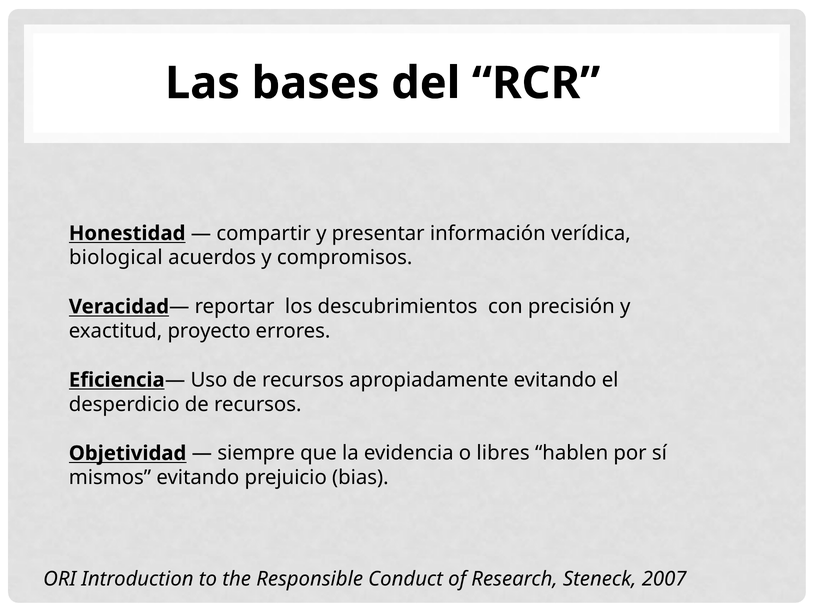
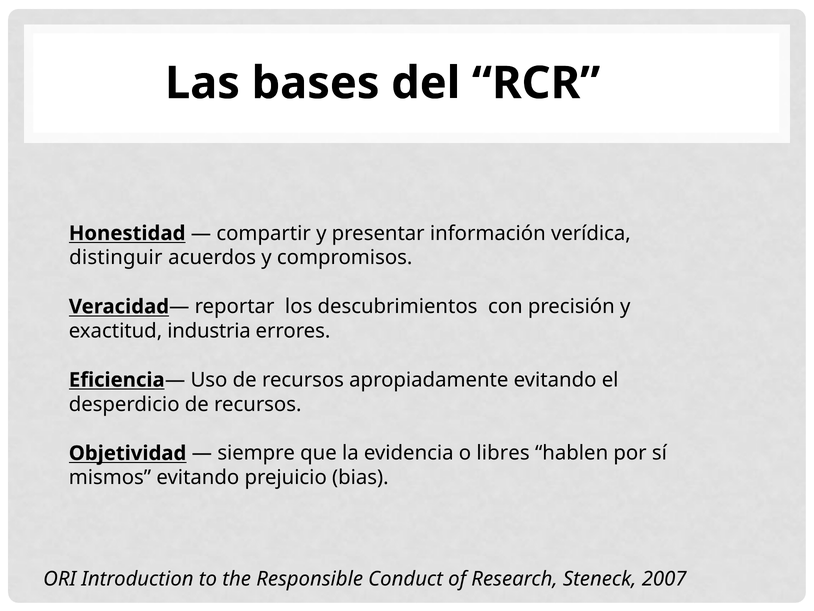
biological: biological -> distinguir
proyecto: proyecto -> industria
